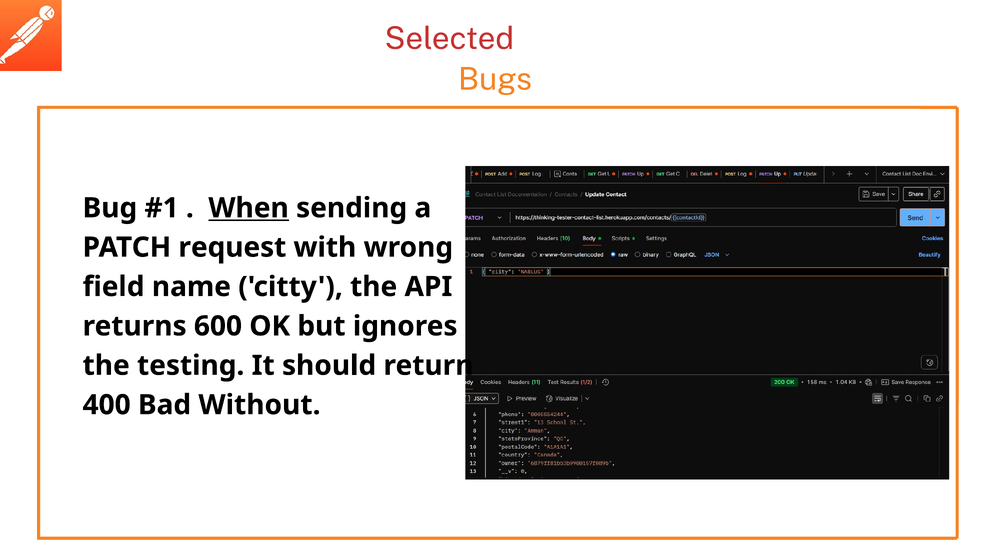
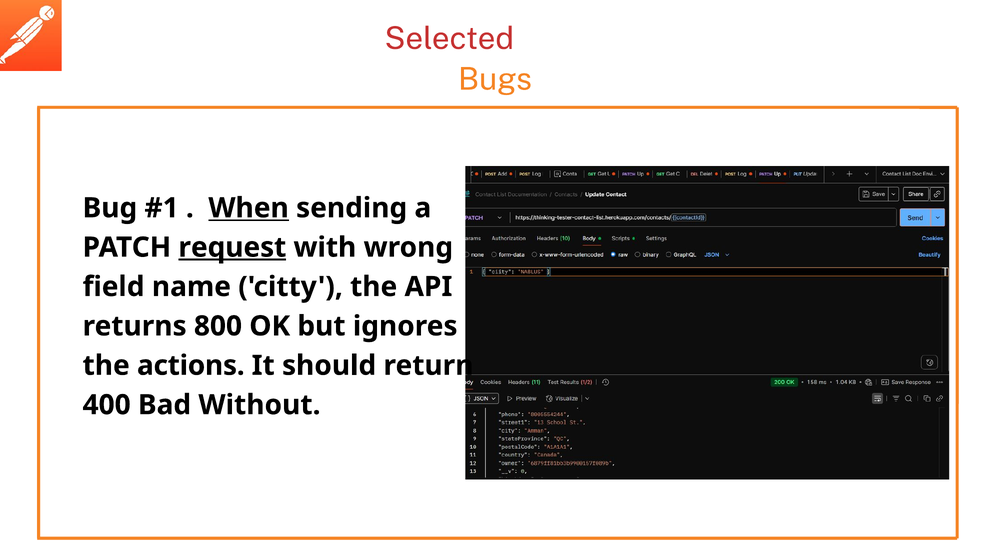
request underline: none -> present
600: 600 -> 800
testing: testing -> actions
